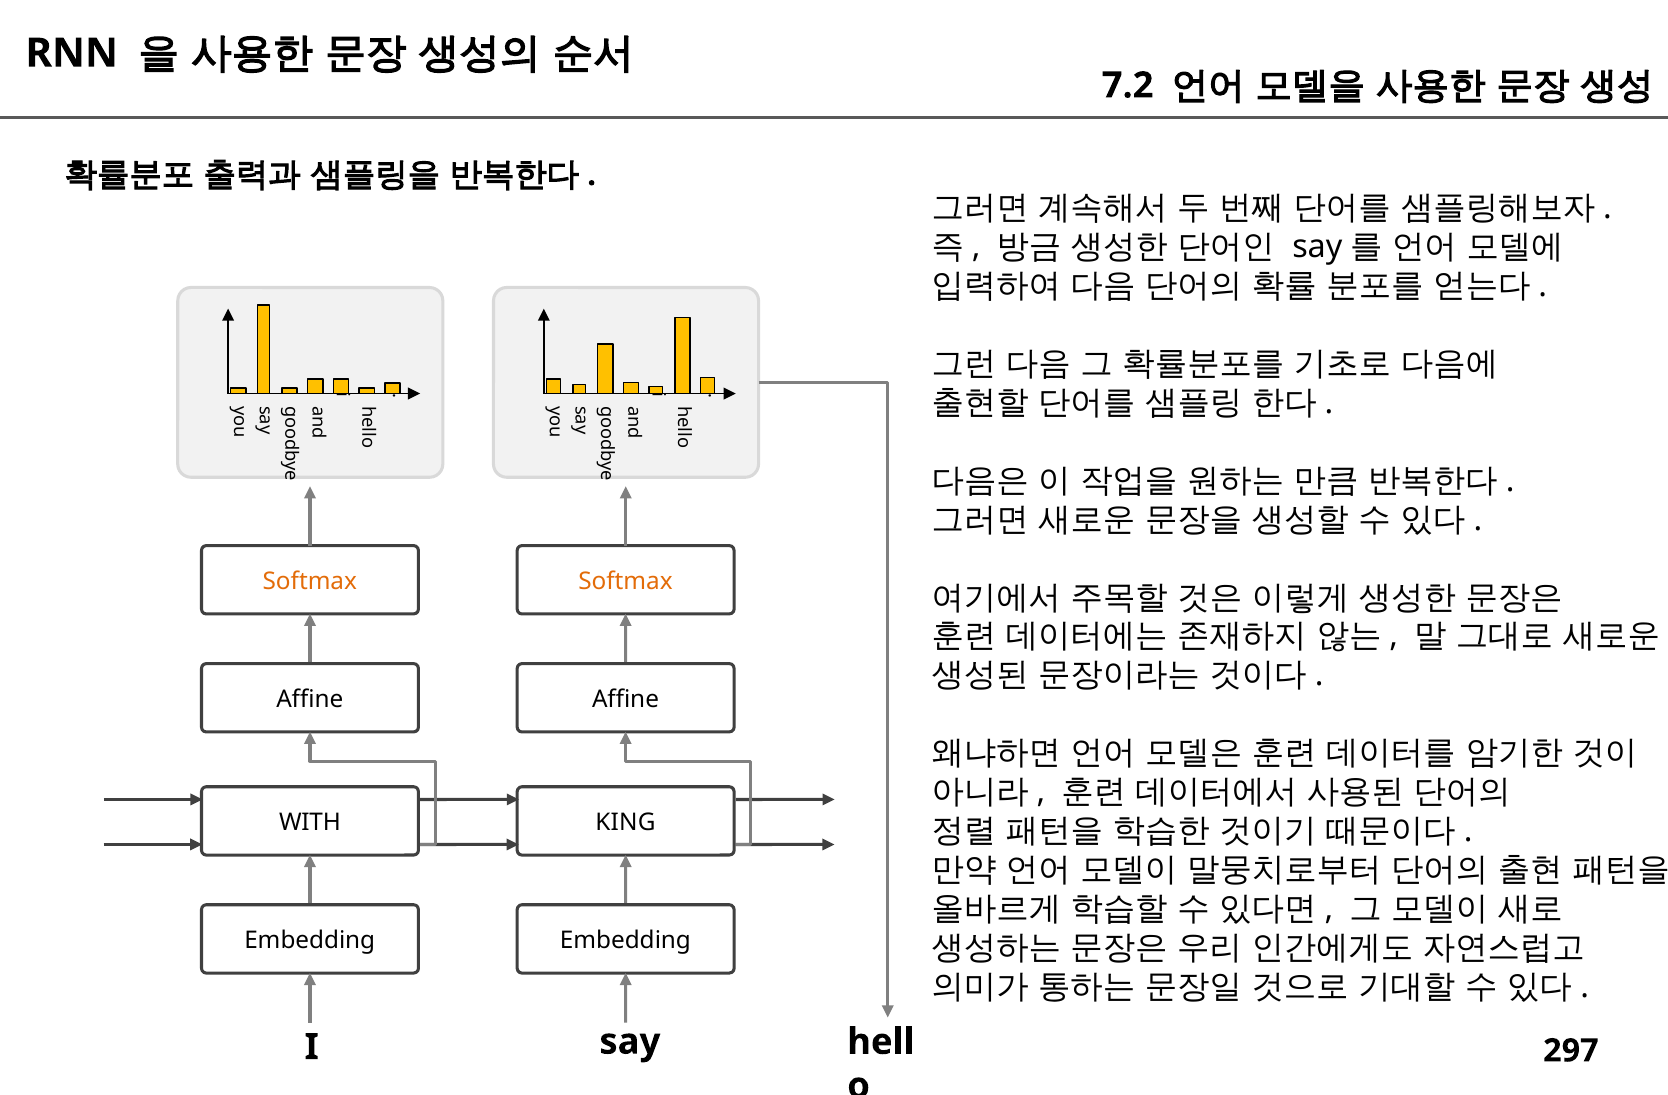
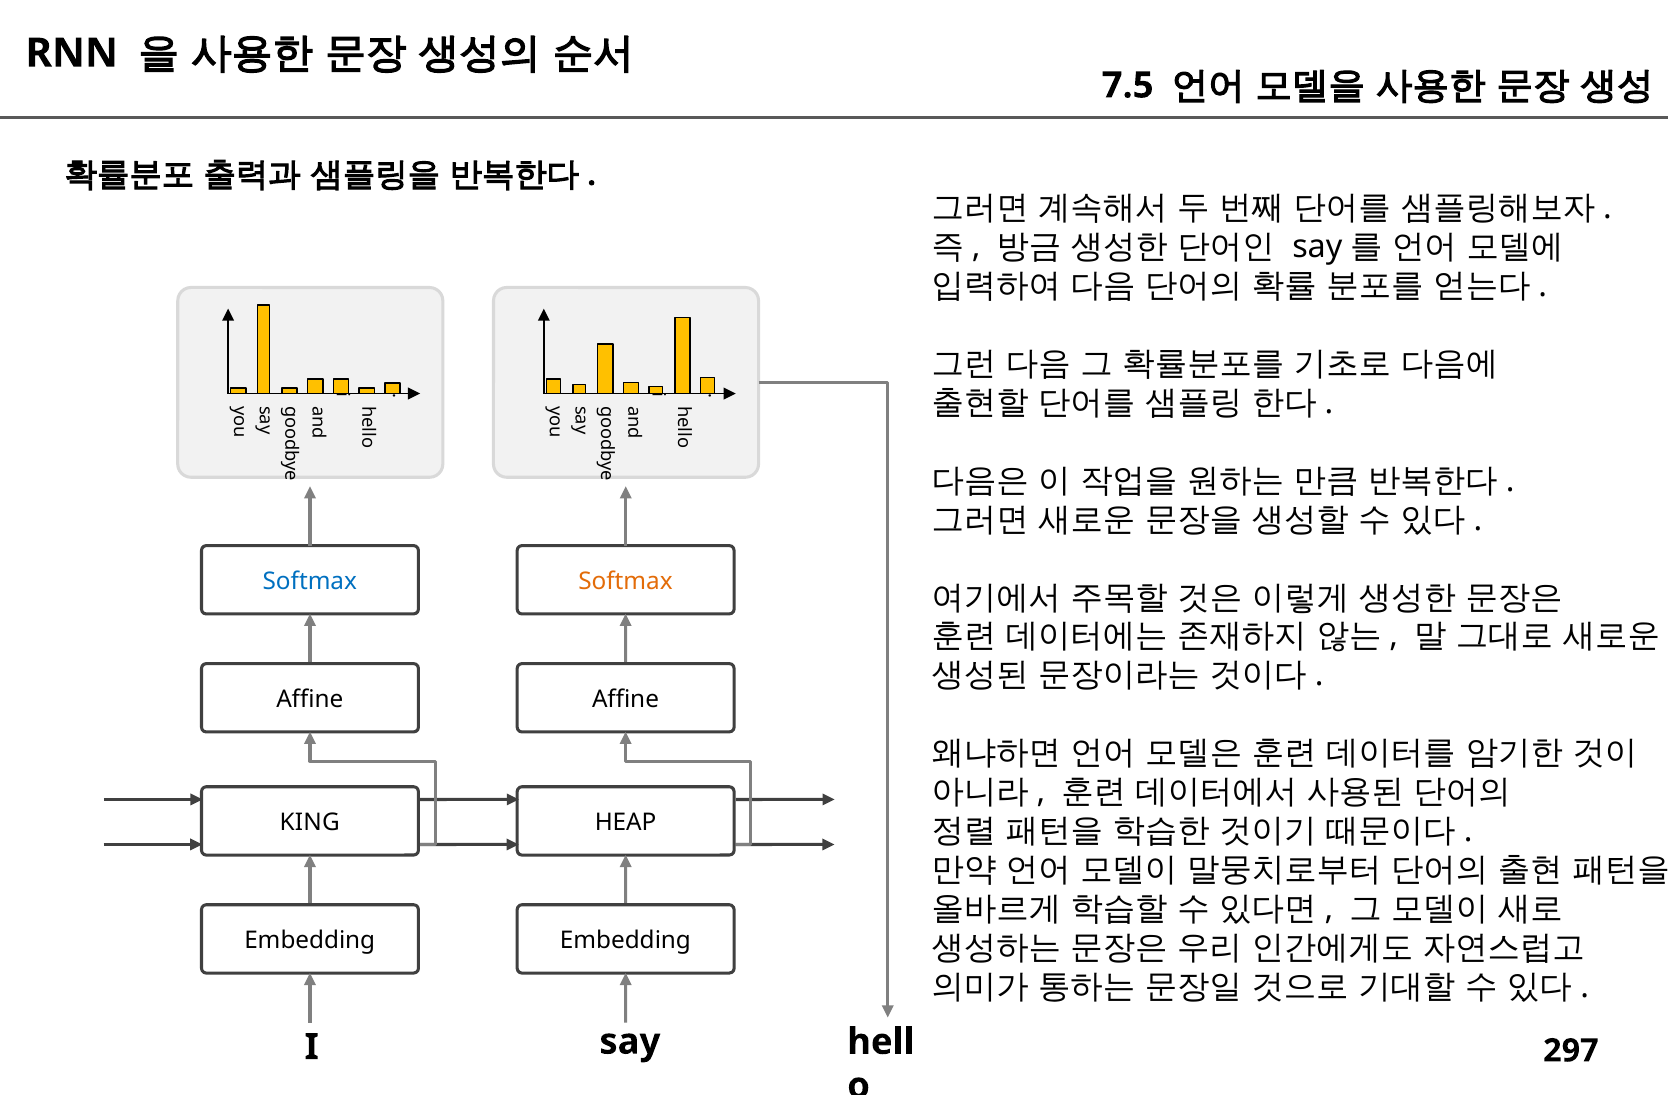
7.2: 7.2 -> 7.5
Softmax at (310, 582) colour: orange -> blue
WITH: WITH -> KING
KING: KING -> HEAP
